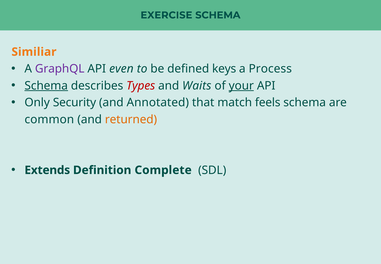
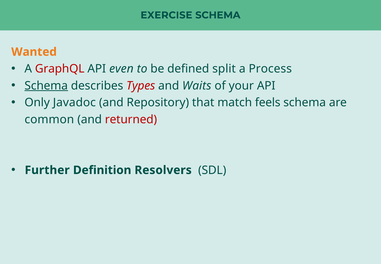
Similiar: Similiar -> Wanted
GraphQL colour: purple -> red
keys: keys -> split
your underline: present -> none
Security: Security -> Javadoc
Annotated: Annotated -> Repository
returned colour: orange -> red
Extends: Extends -> Further
Complete: Complete -> Resolvers
